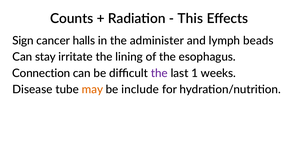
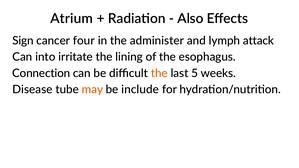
Counts: Counts -> Atrium
This: This -> Also
halls: halls -> four
beads: beads -> attack
stay: stay -> into
the at (159, 73) colour: purple -> orange
1: 1 -> 5
